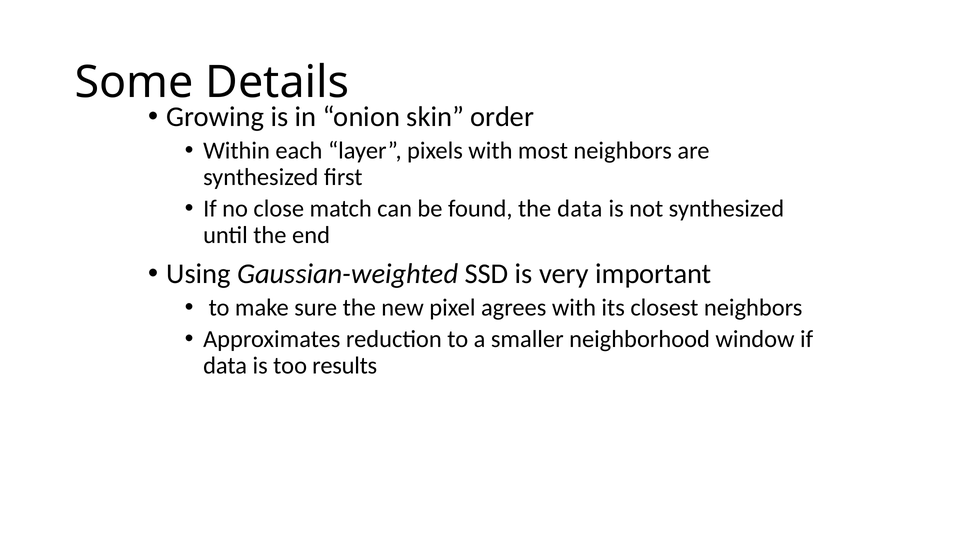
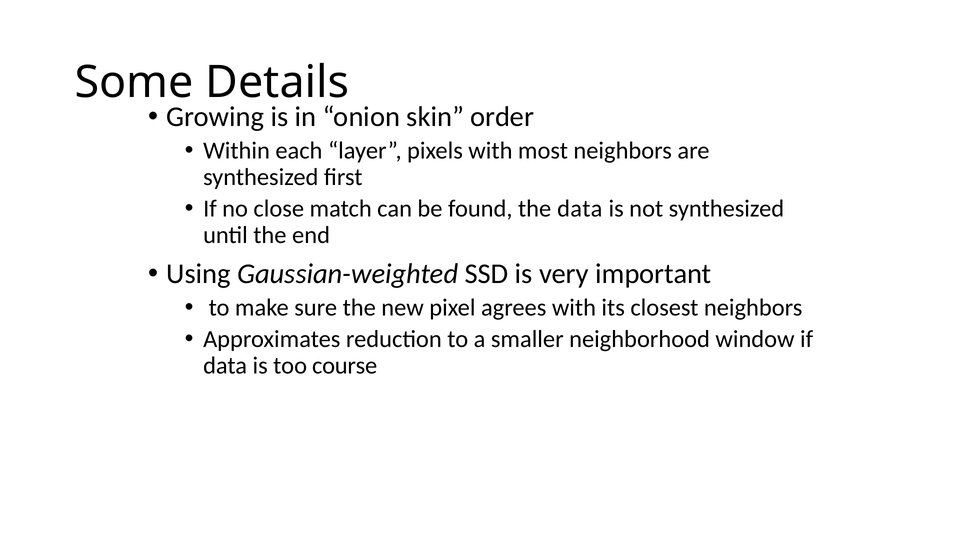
results: results -> course
